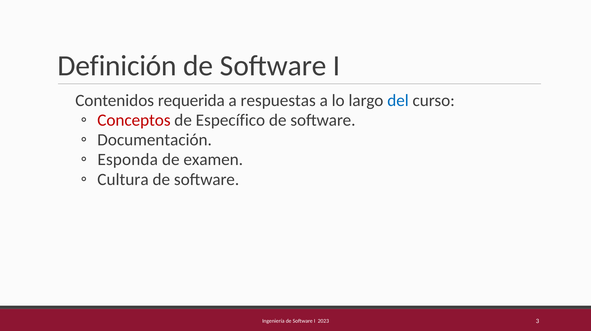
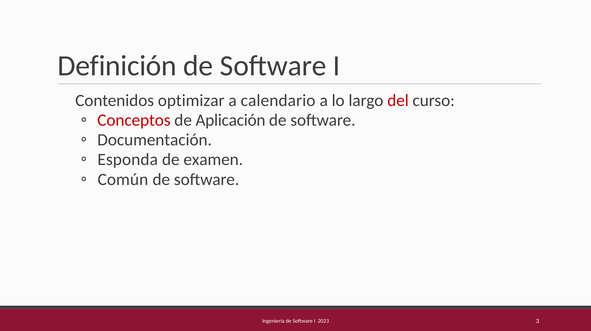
requerida: requerida -> optimizar
respuestas: respuestas -> calendario
del colour: blue -> red
Específico: Específico -> Aplicación
Cultura: Cultura -> Común
